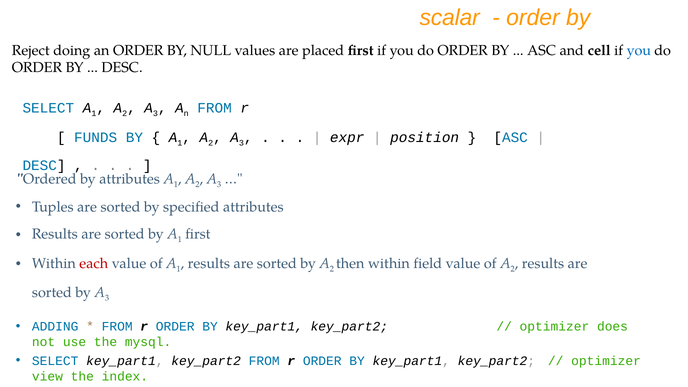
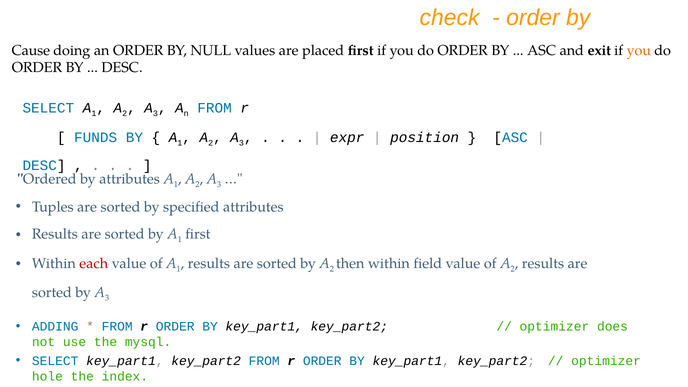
scalar: scalar -> check
Reject: Reject -> Cause
cell: cell -> exit
you at (639, 51) colour: blue -> orange
view: view -> hole
